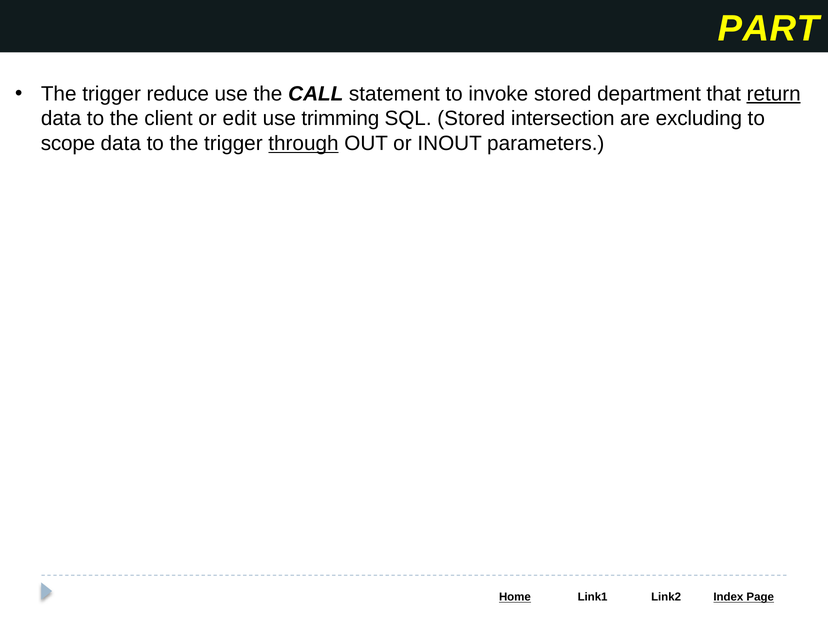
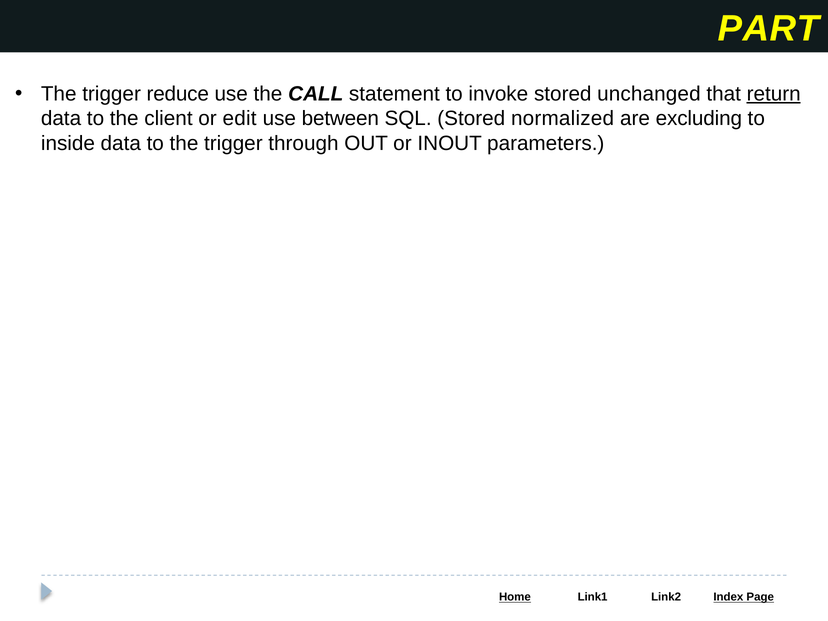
department: department -> unchanged
trimming: trimming -> between
intersection: intersection -> normalized
scope: scope -> inside
through underline: present -> none
